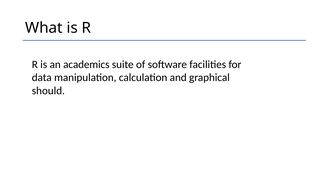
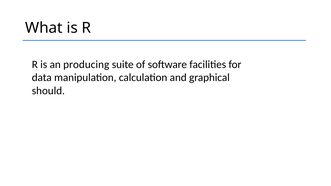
academics: academics -> producing
